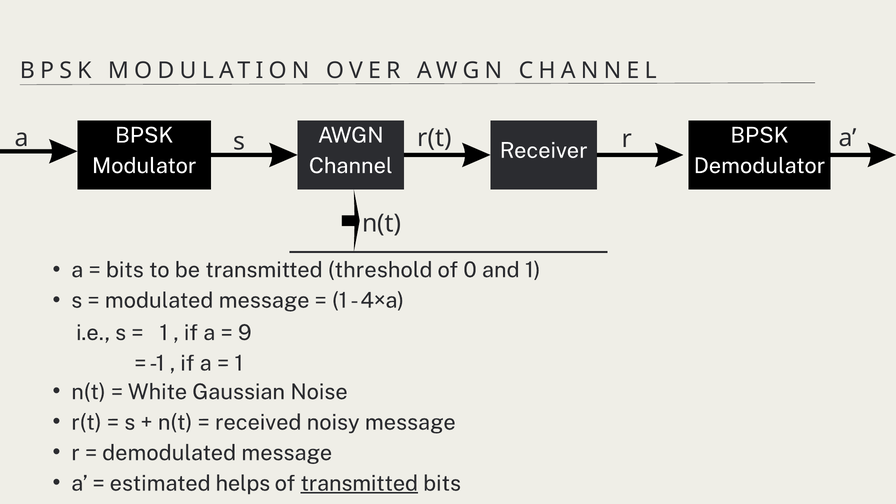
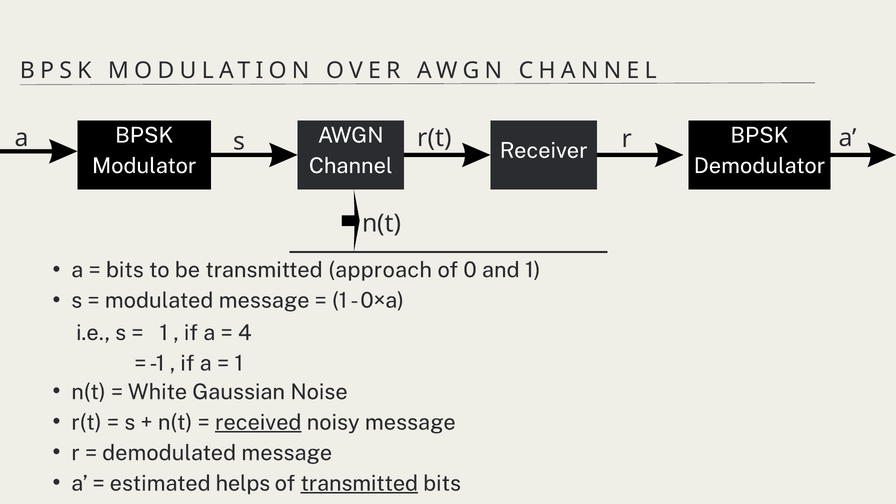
threshold: threshold -> approach
4×a: 4×a -> 0×a
9: 9 -> 4
received underline: none -> present
